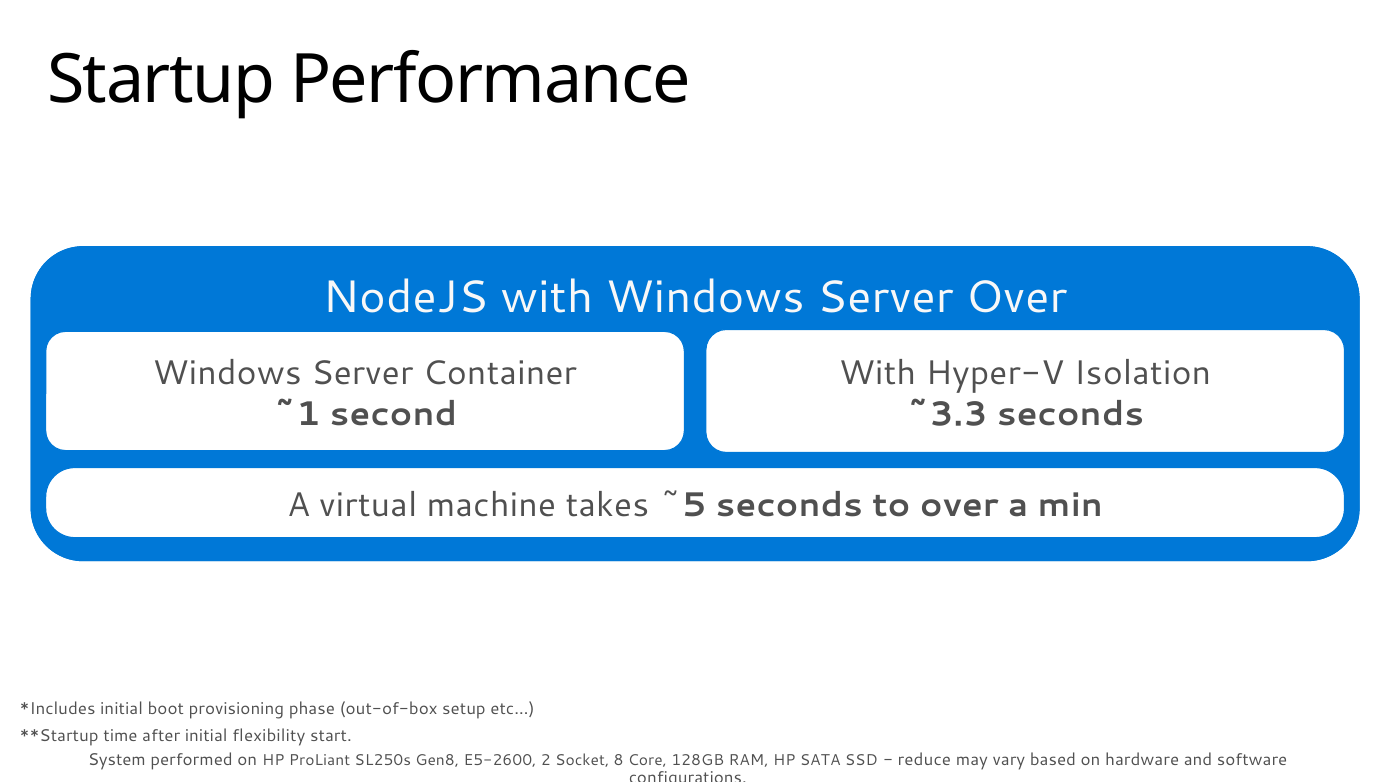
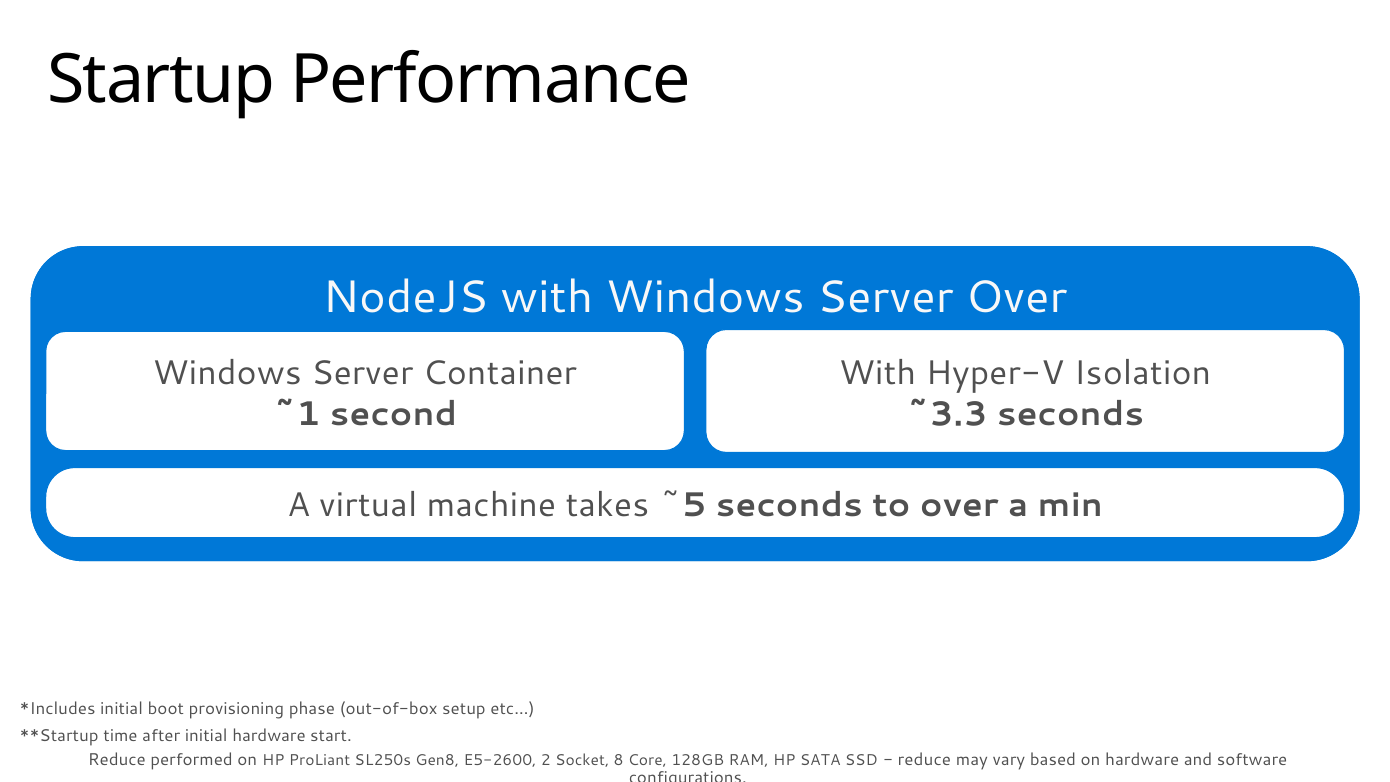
initial flexibility: flexibility -> hardware
System at (117, 759): System -> Reduce
